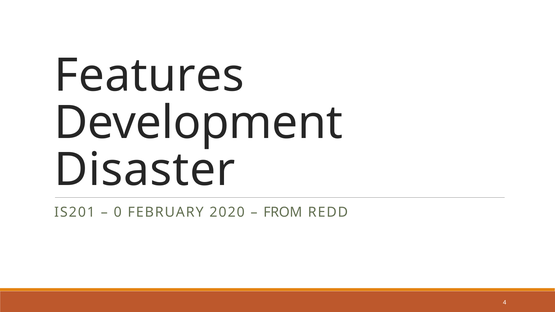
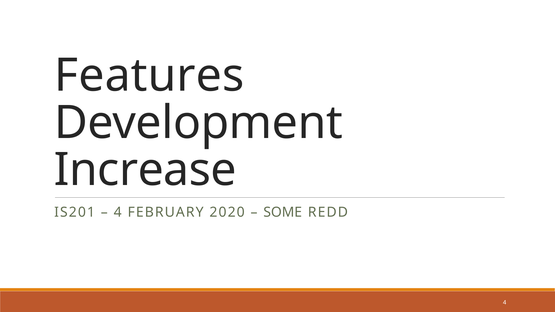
Disaster: Disaster -> Increase
0 at (118, 212): 0 -> 4
FROM: FROM -> SOME
